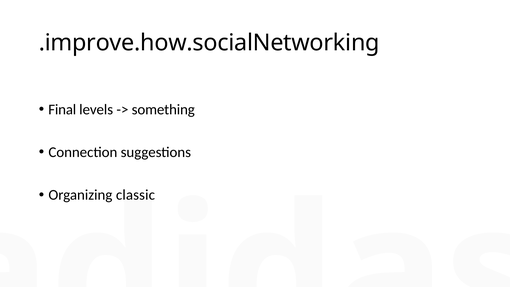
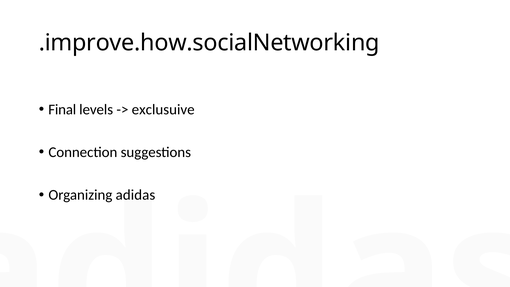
something: something -> exclusuive
Organizing classic: classic -> adidas
